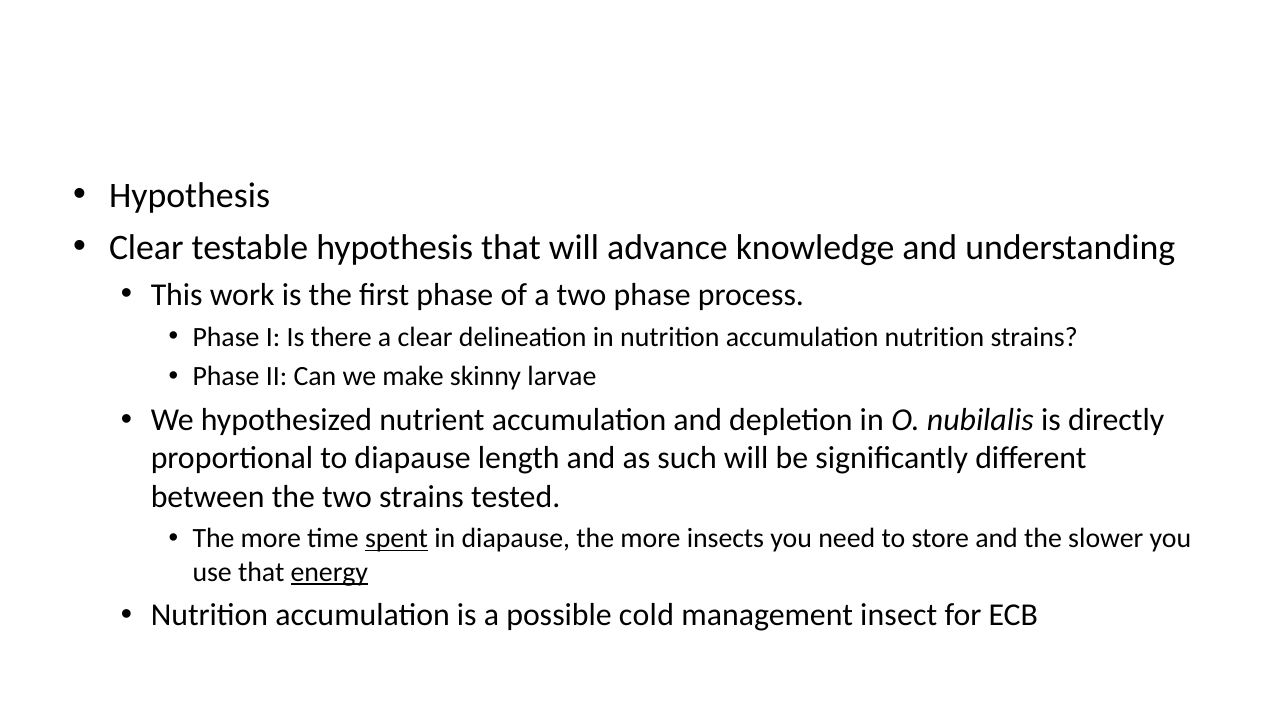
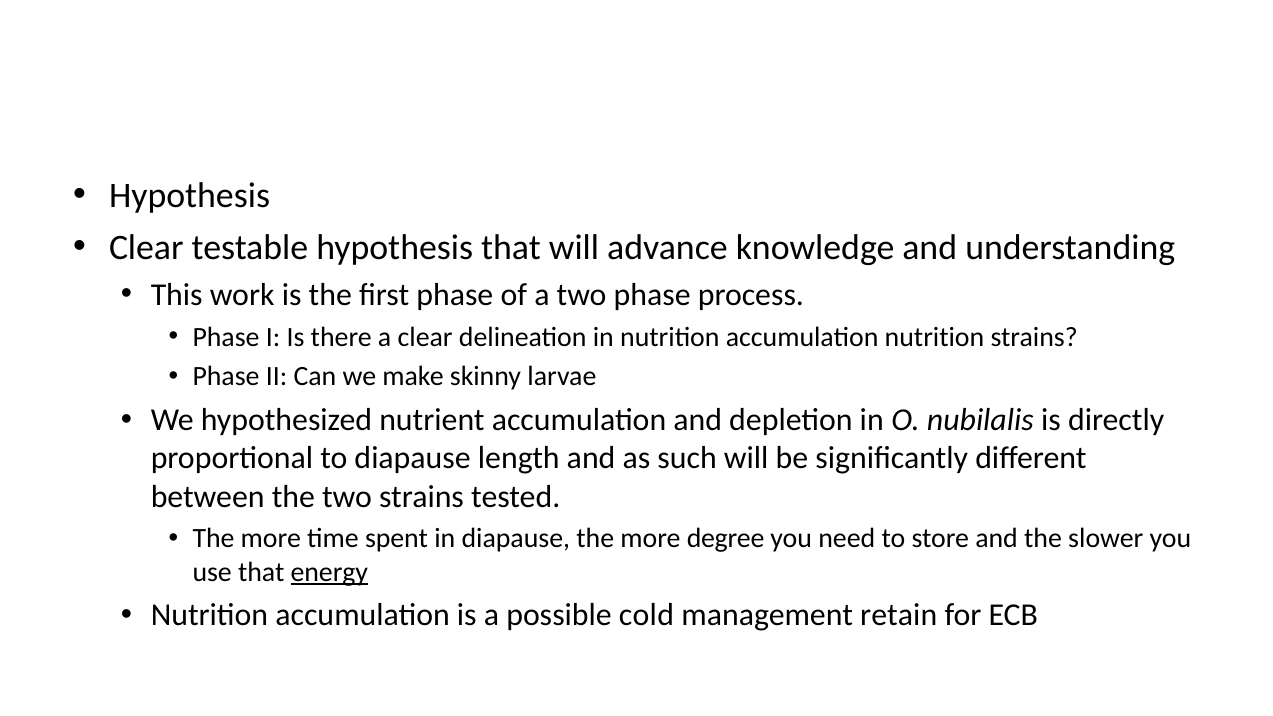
spent underline: present -> none
insects: insects -> degree
insect: insect -> retain
